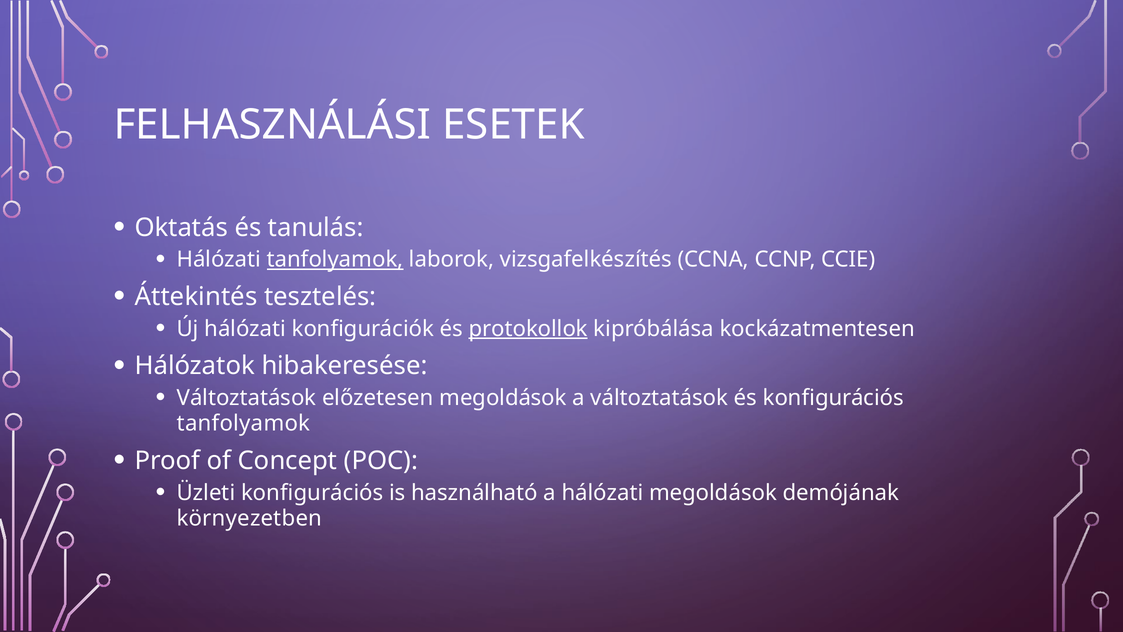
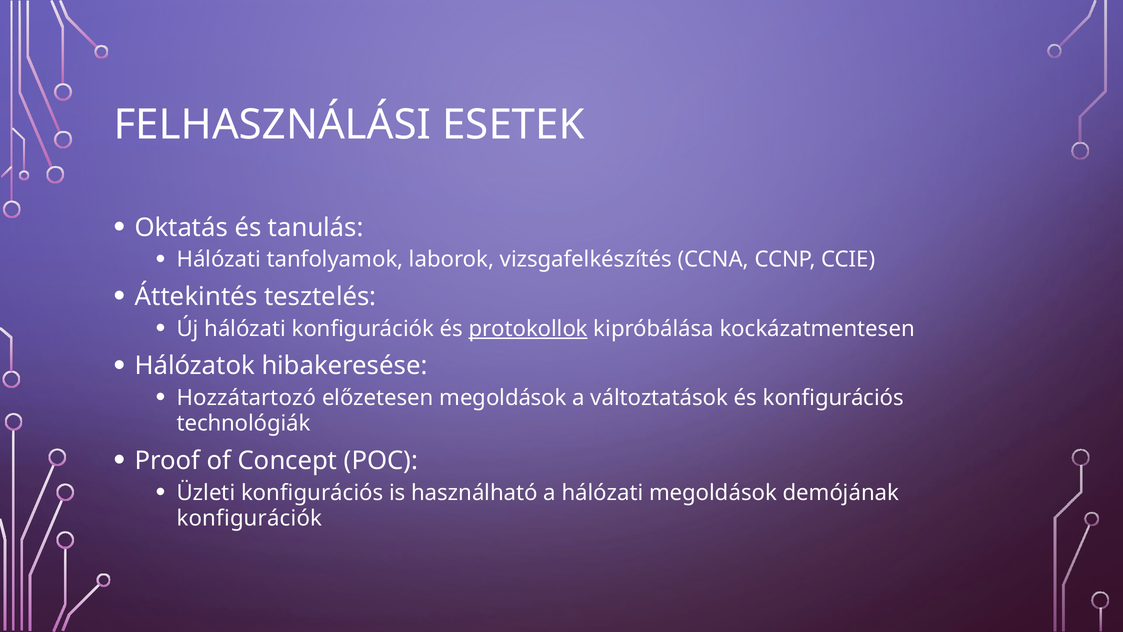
tanfolyamok at (335, 259) underline: present -> none
Változtatások at (247, 398): Változtatások -> Hozzátartozó
tanfolyamok at (243, 423): tanfolyamok -> technológiák
környezetben at (249, 518): környezetben -> konfigurációk
